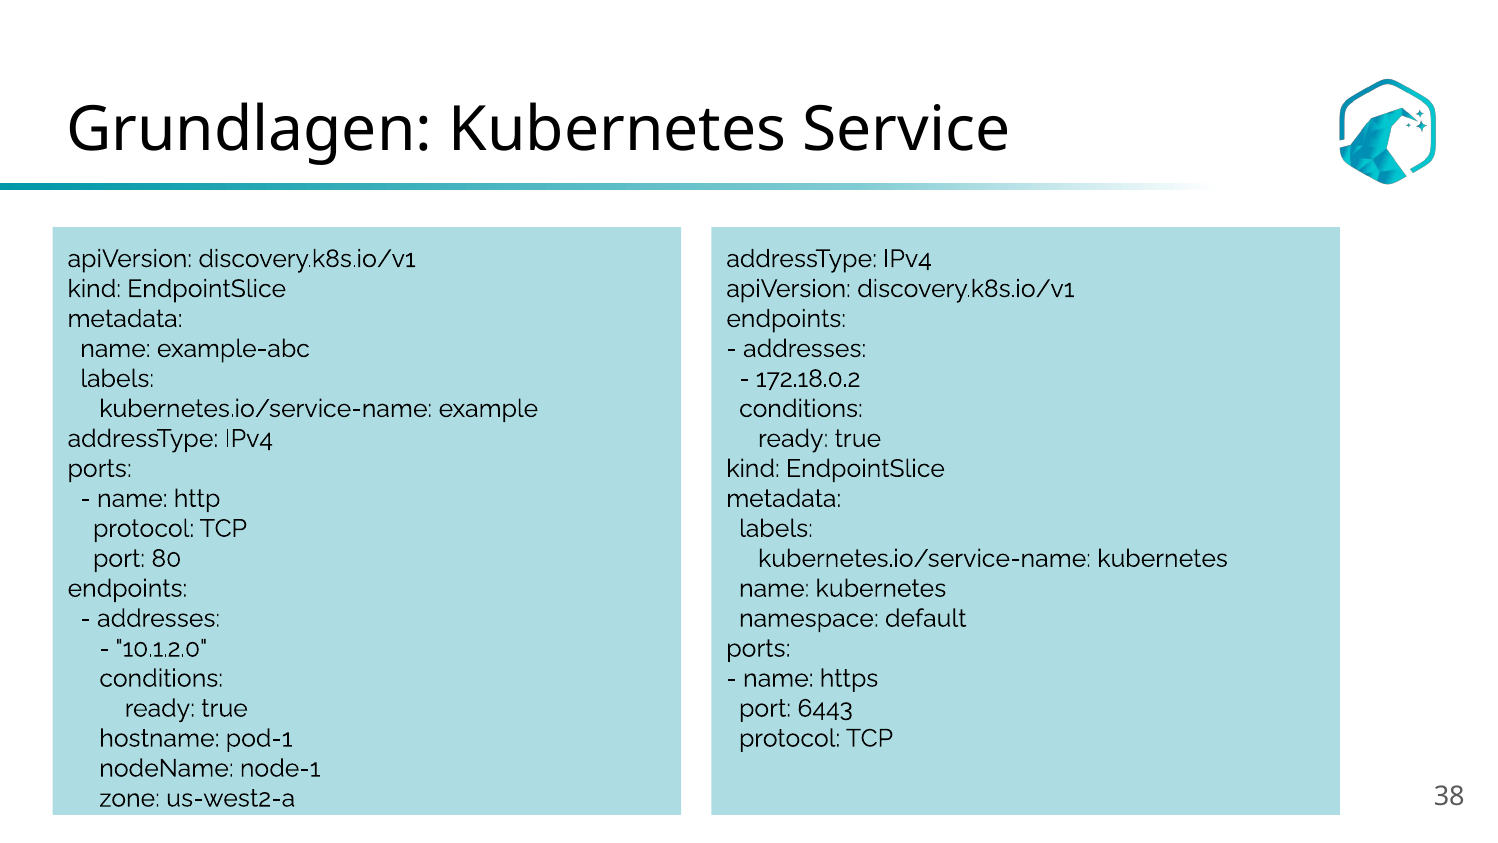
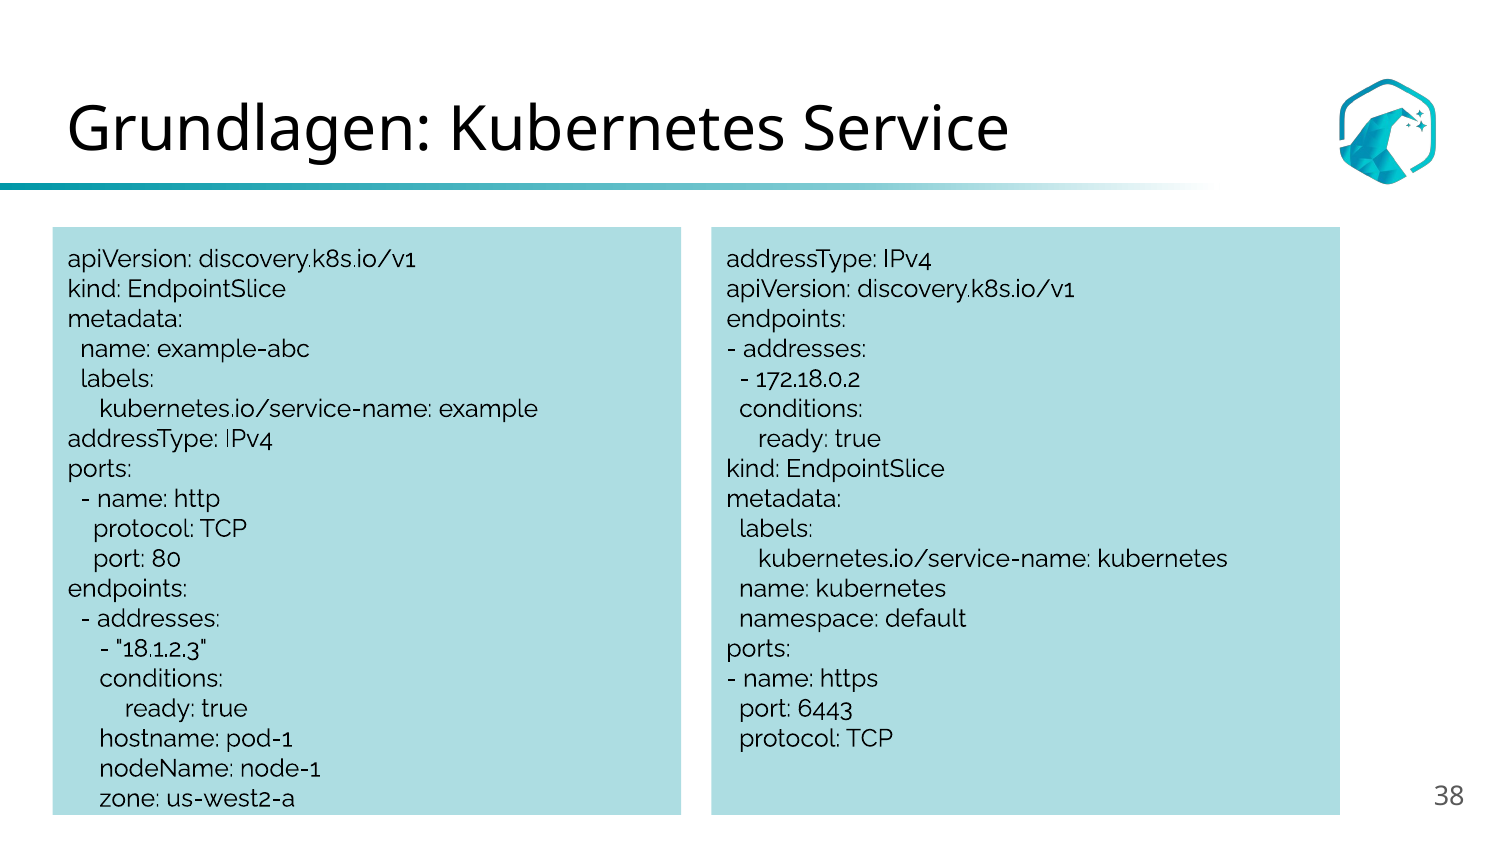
10.1.2.0: 10.1.2.0 -> 18.1.2.3
